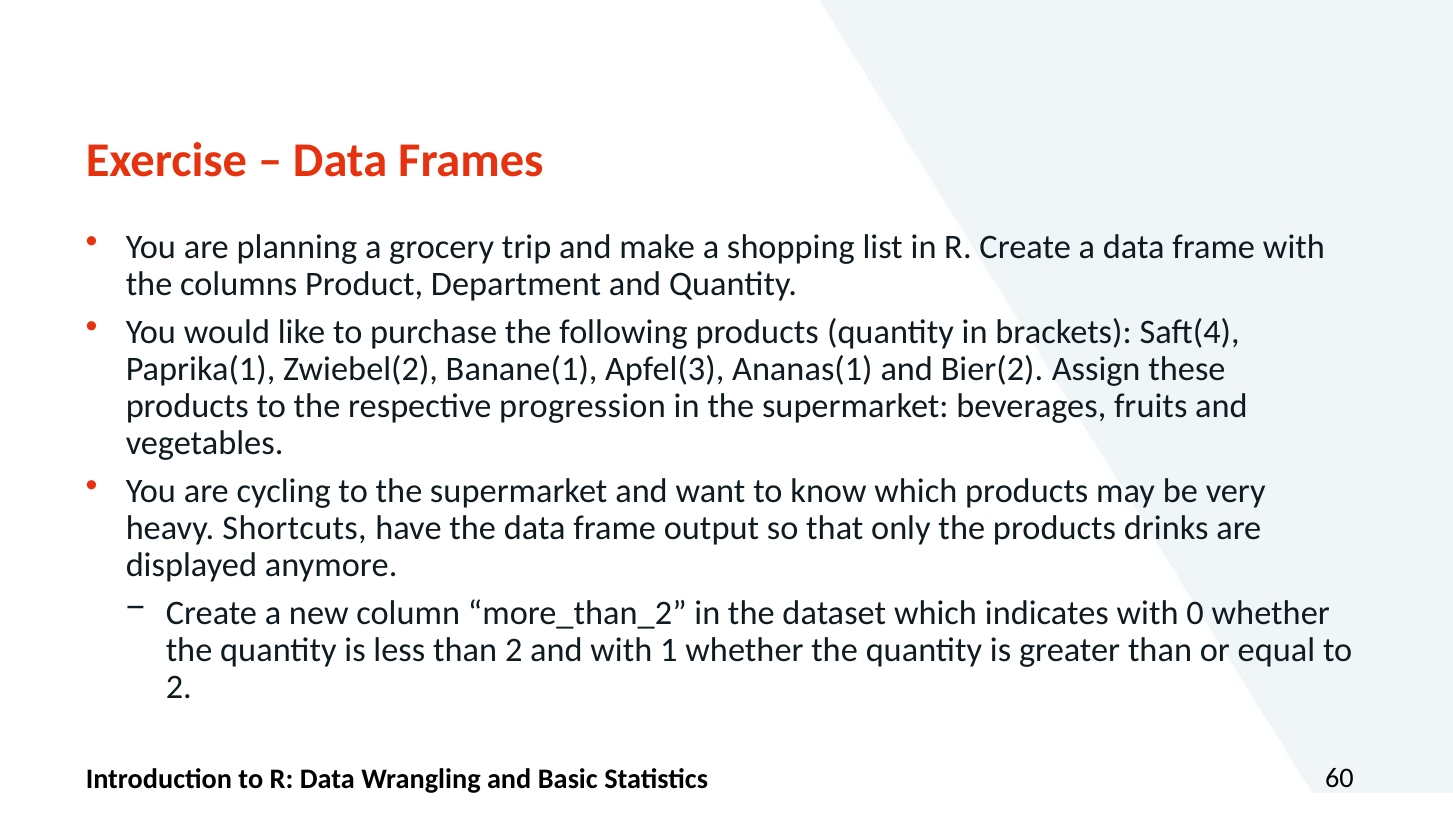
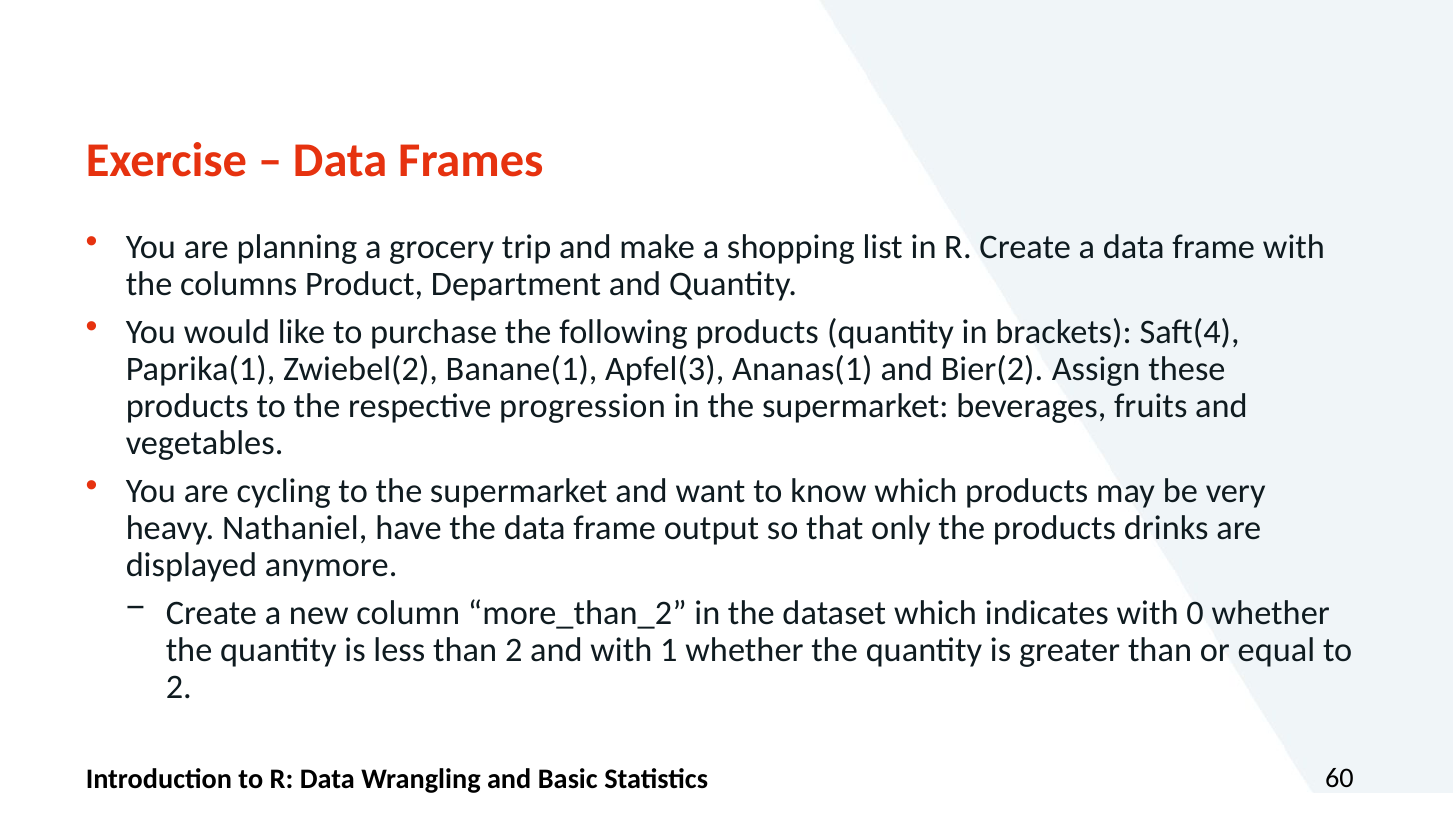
Shortcuts: Shortcuts -> Nathaniel
